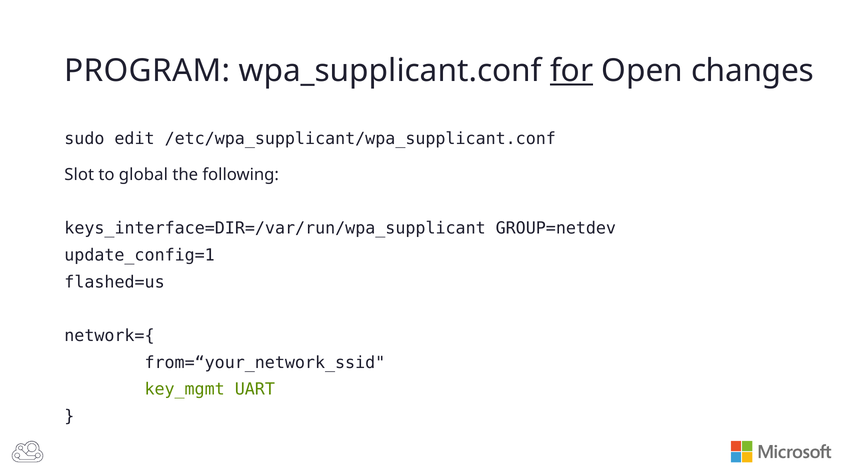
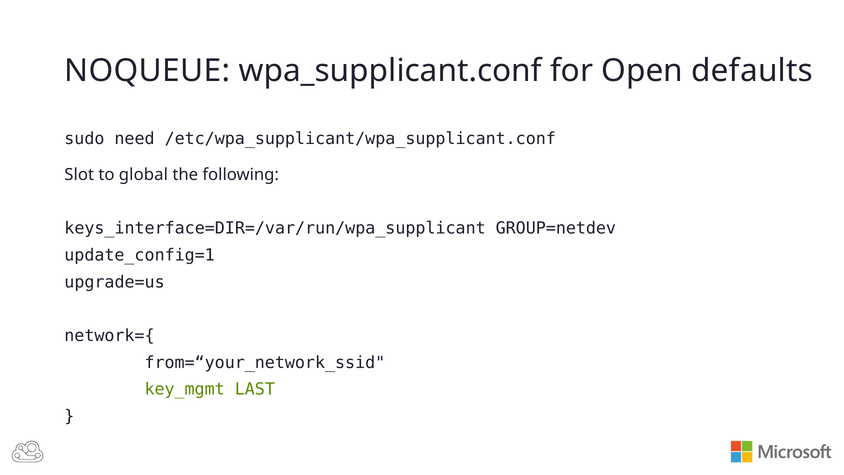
PROGRAM: PROGRAM -> NOQUEUE
for underline: present -> none
changes: changes -> defaults
edit: edit -> need
flashed=us: flashed=us -> upgrade=us
UART: UART -> LAST
